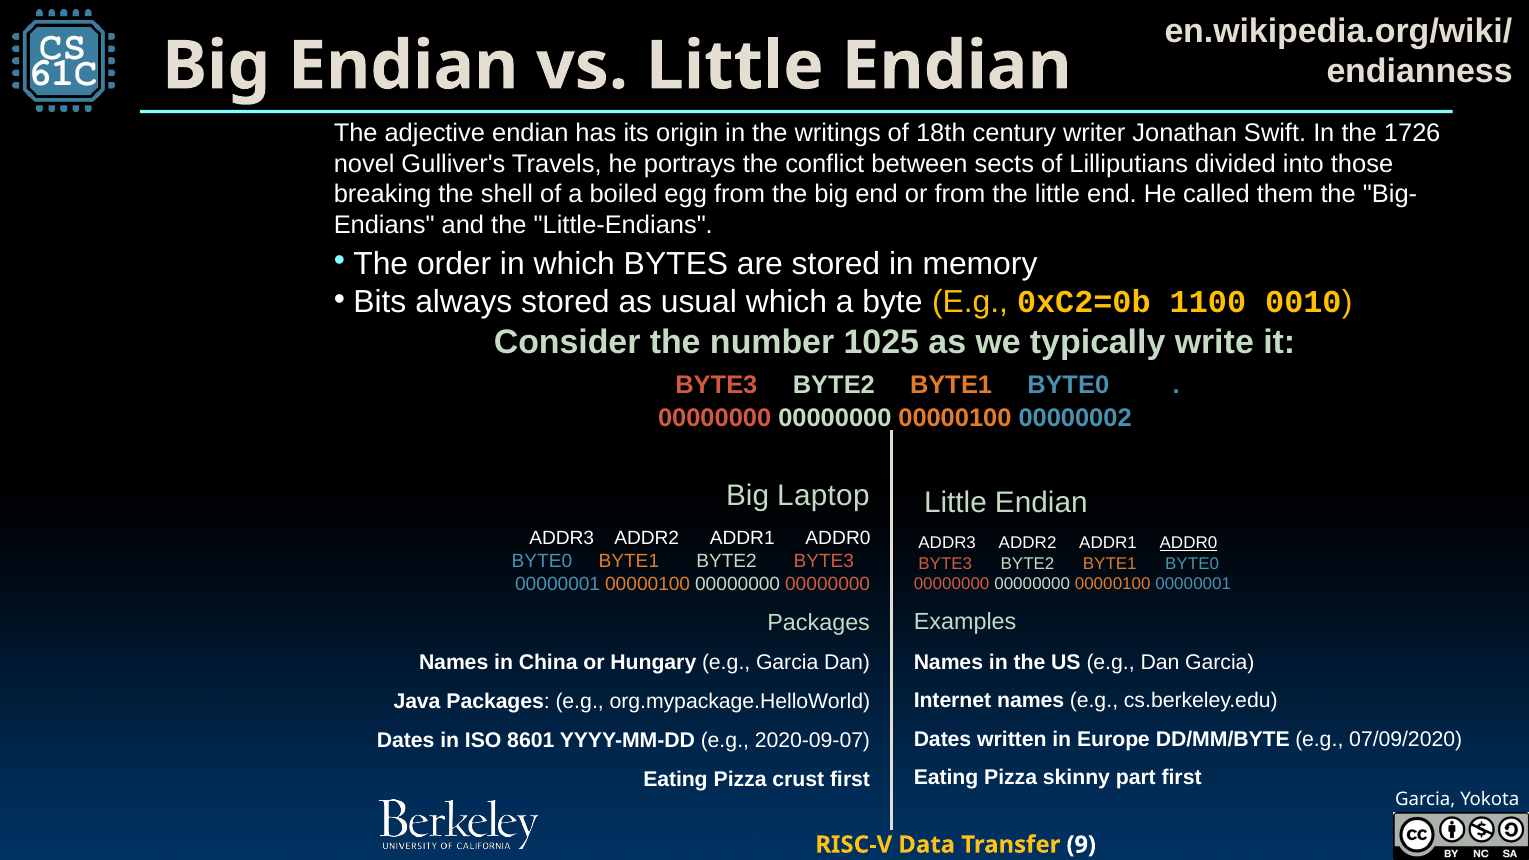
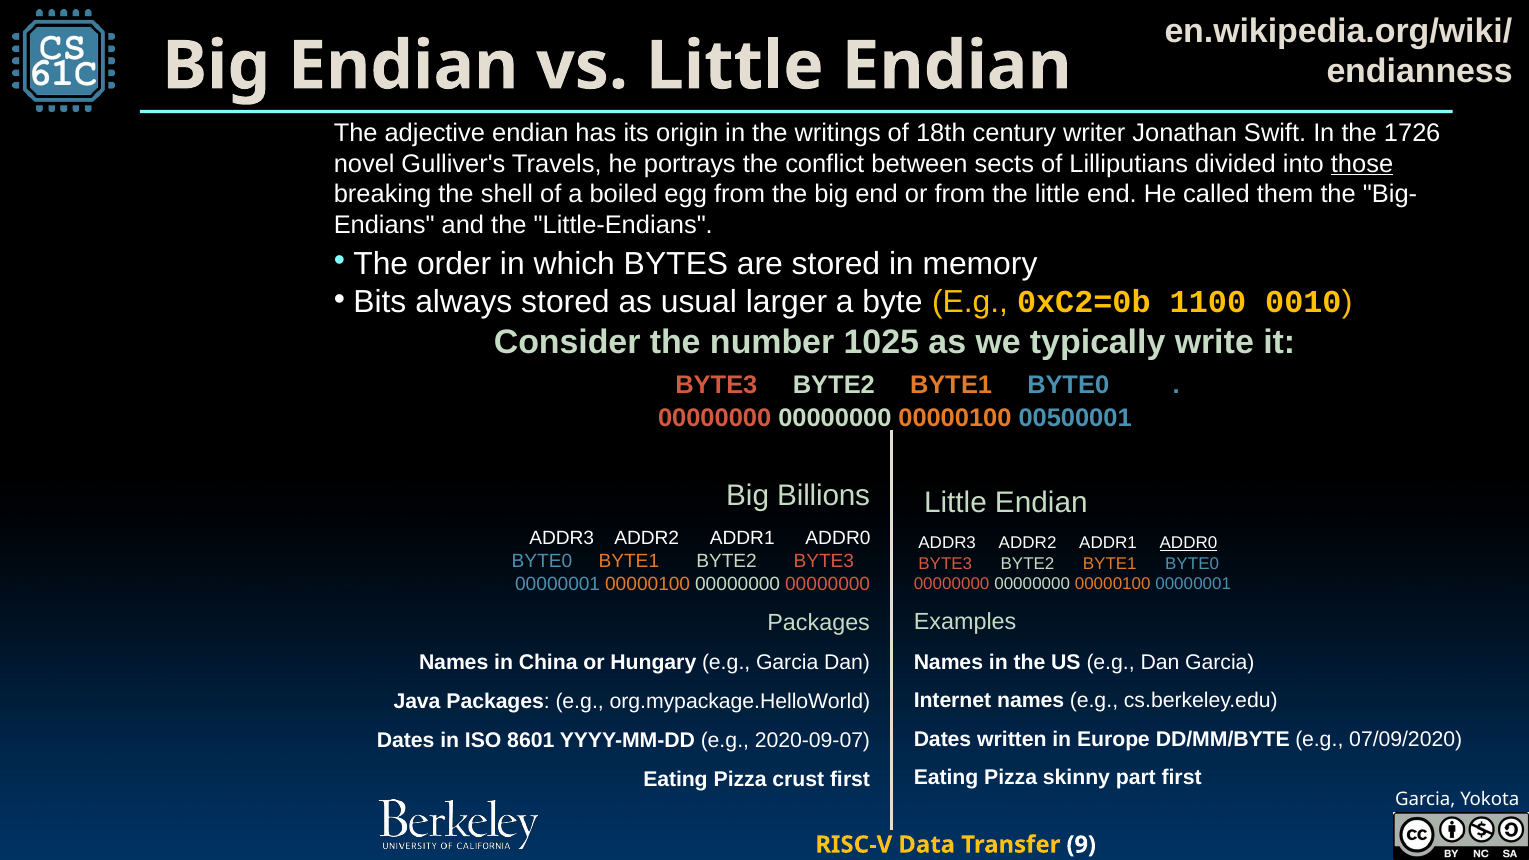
those underline: none -> present
usual which: which -> larger
00000002: 00000002 -> 00500001
Laptop: Laptop -> Billions
